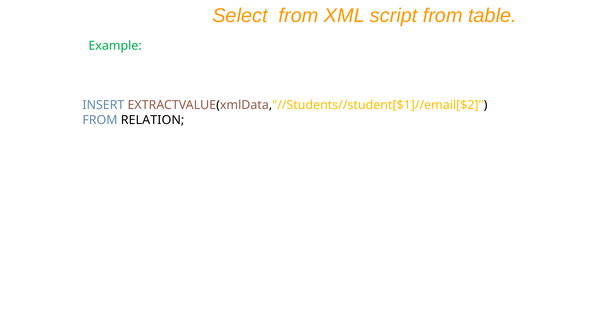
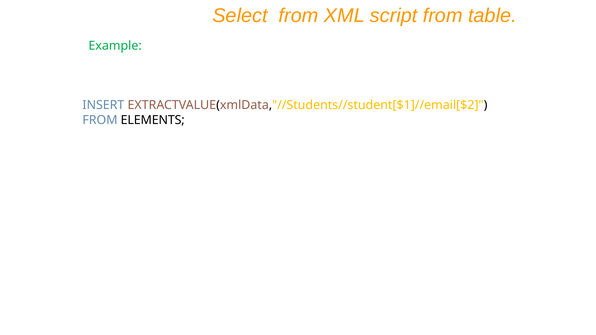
RELATION: RELATION -> ELEMENTS
